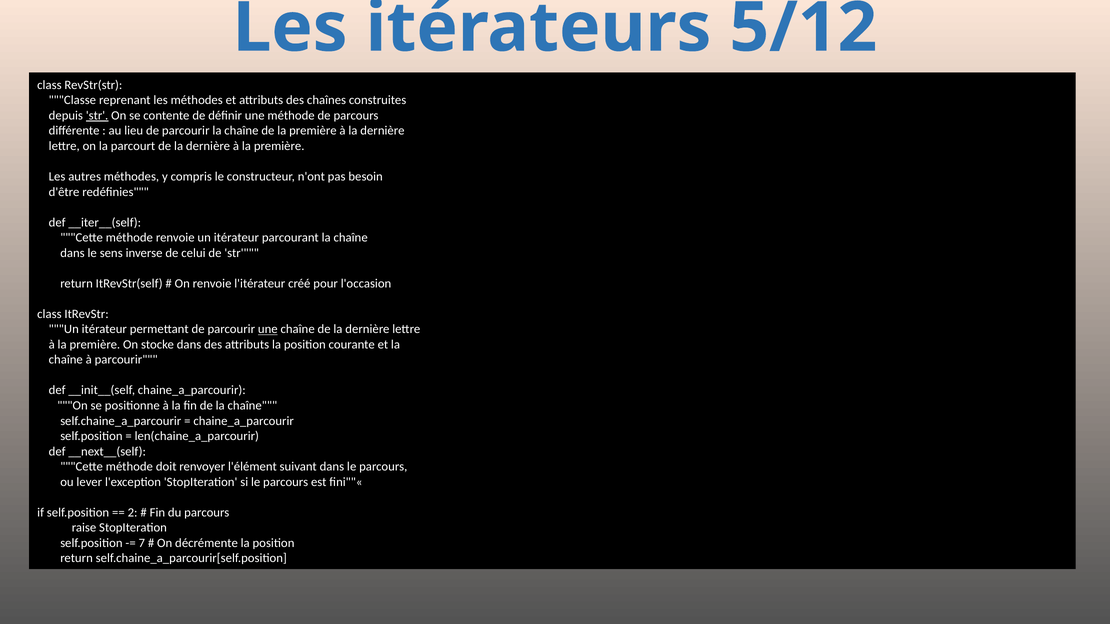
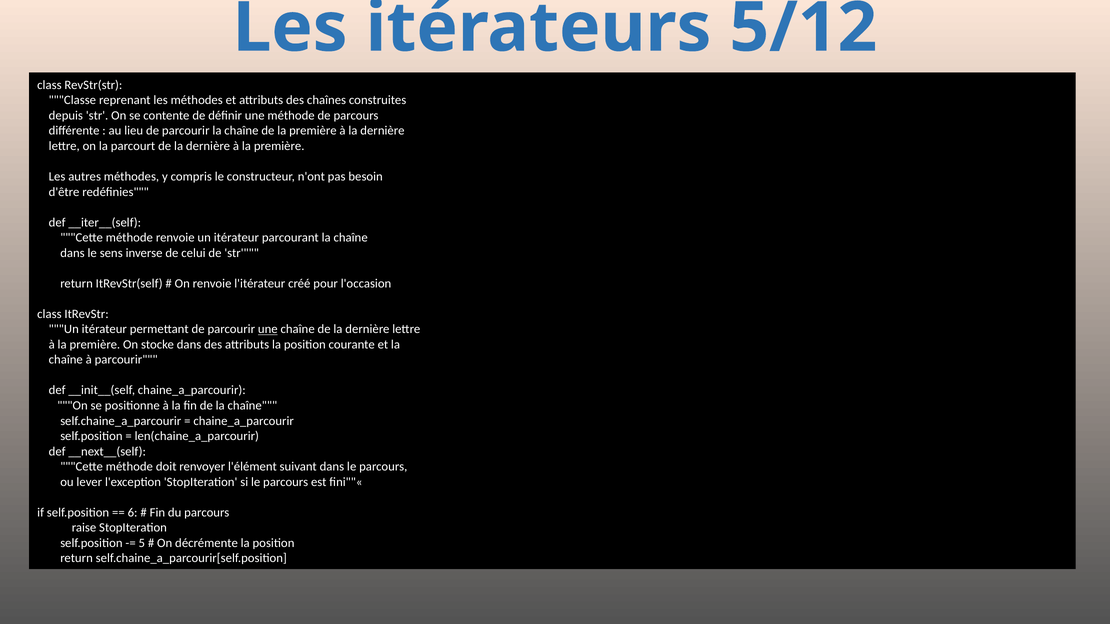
str at (97, 116) underline: present -> none
2: 2 -> 6
7: 7 -> 5
